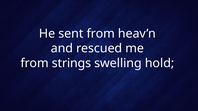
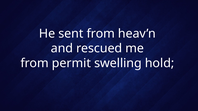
strings: strings -> permit
